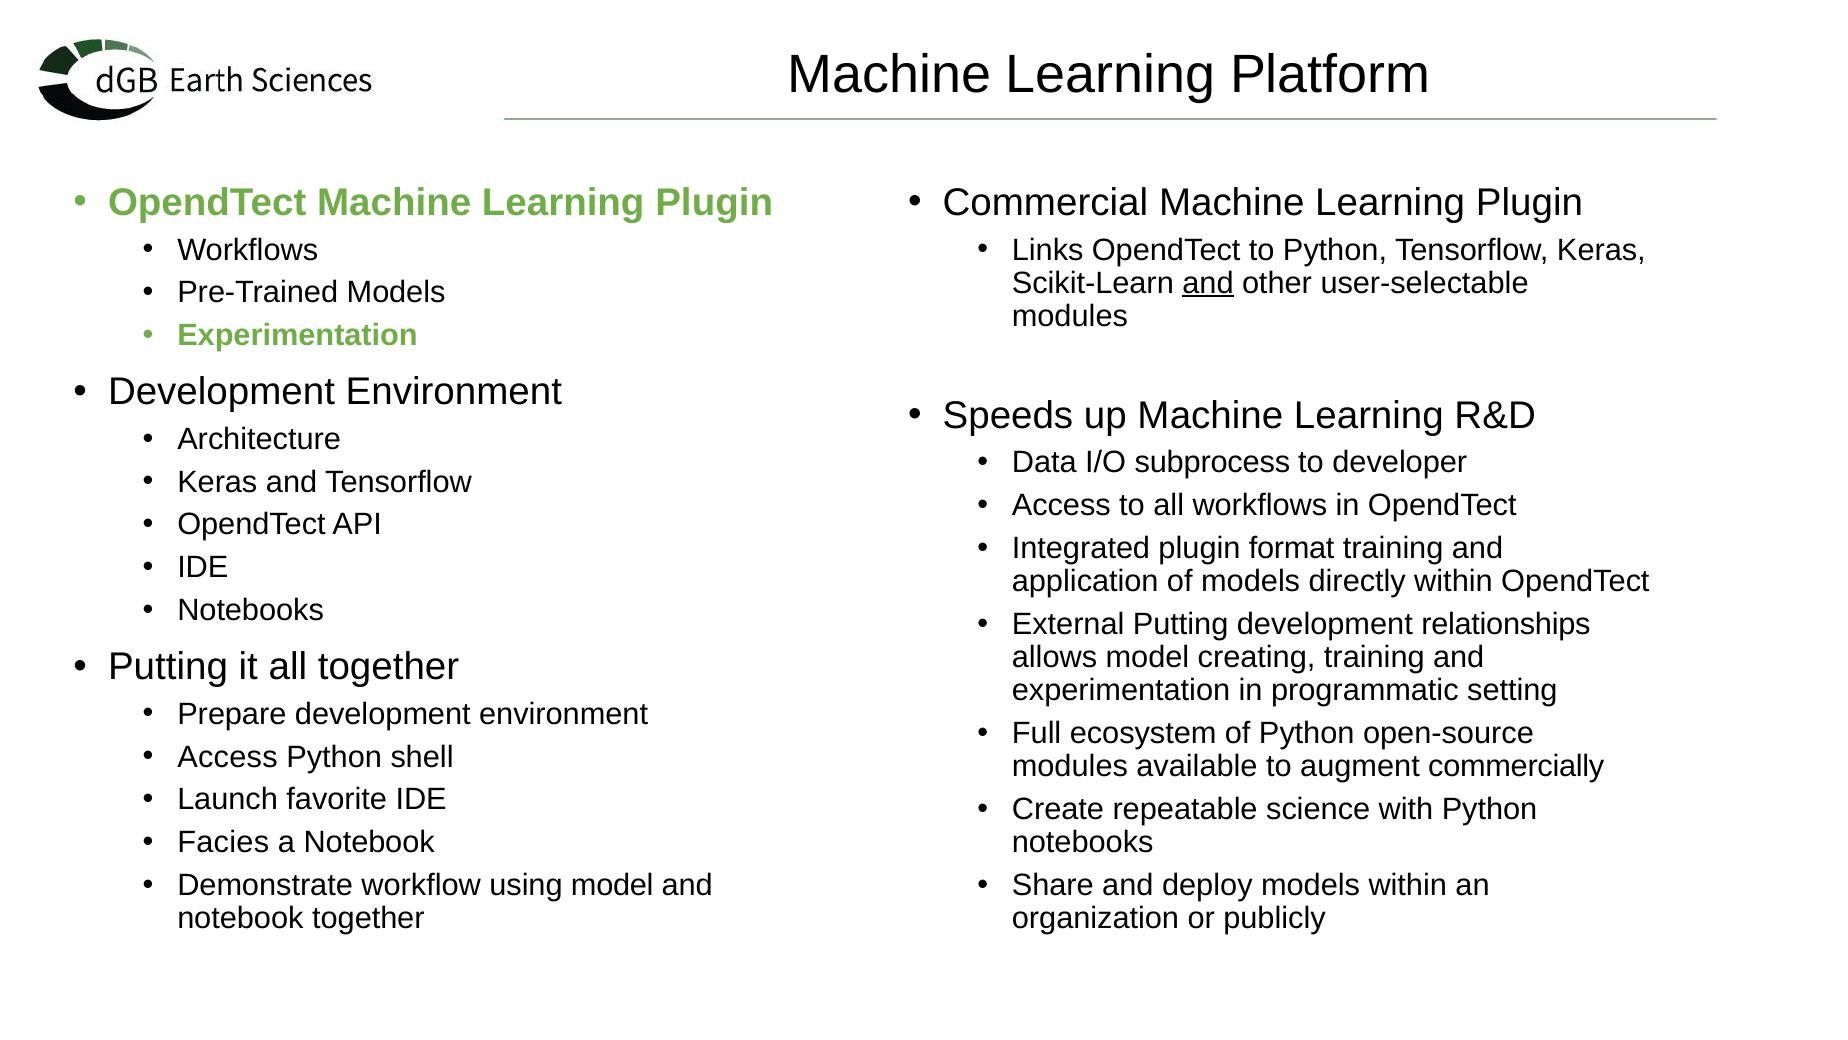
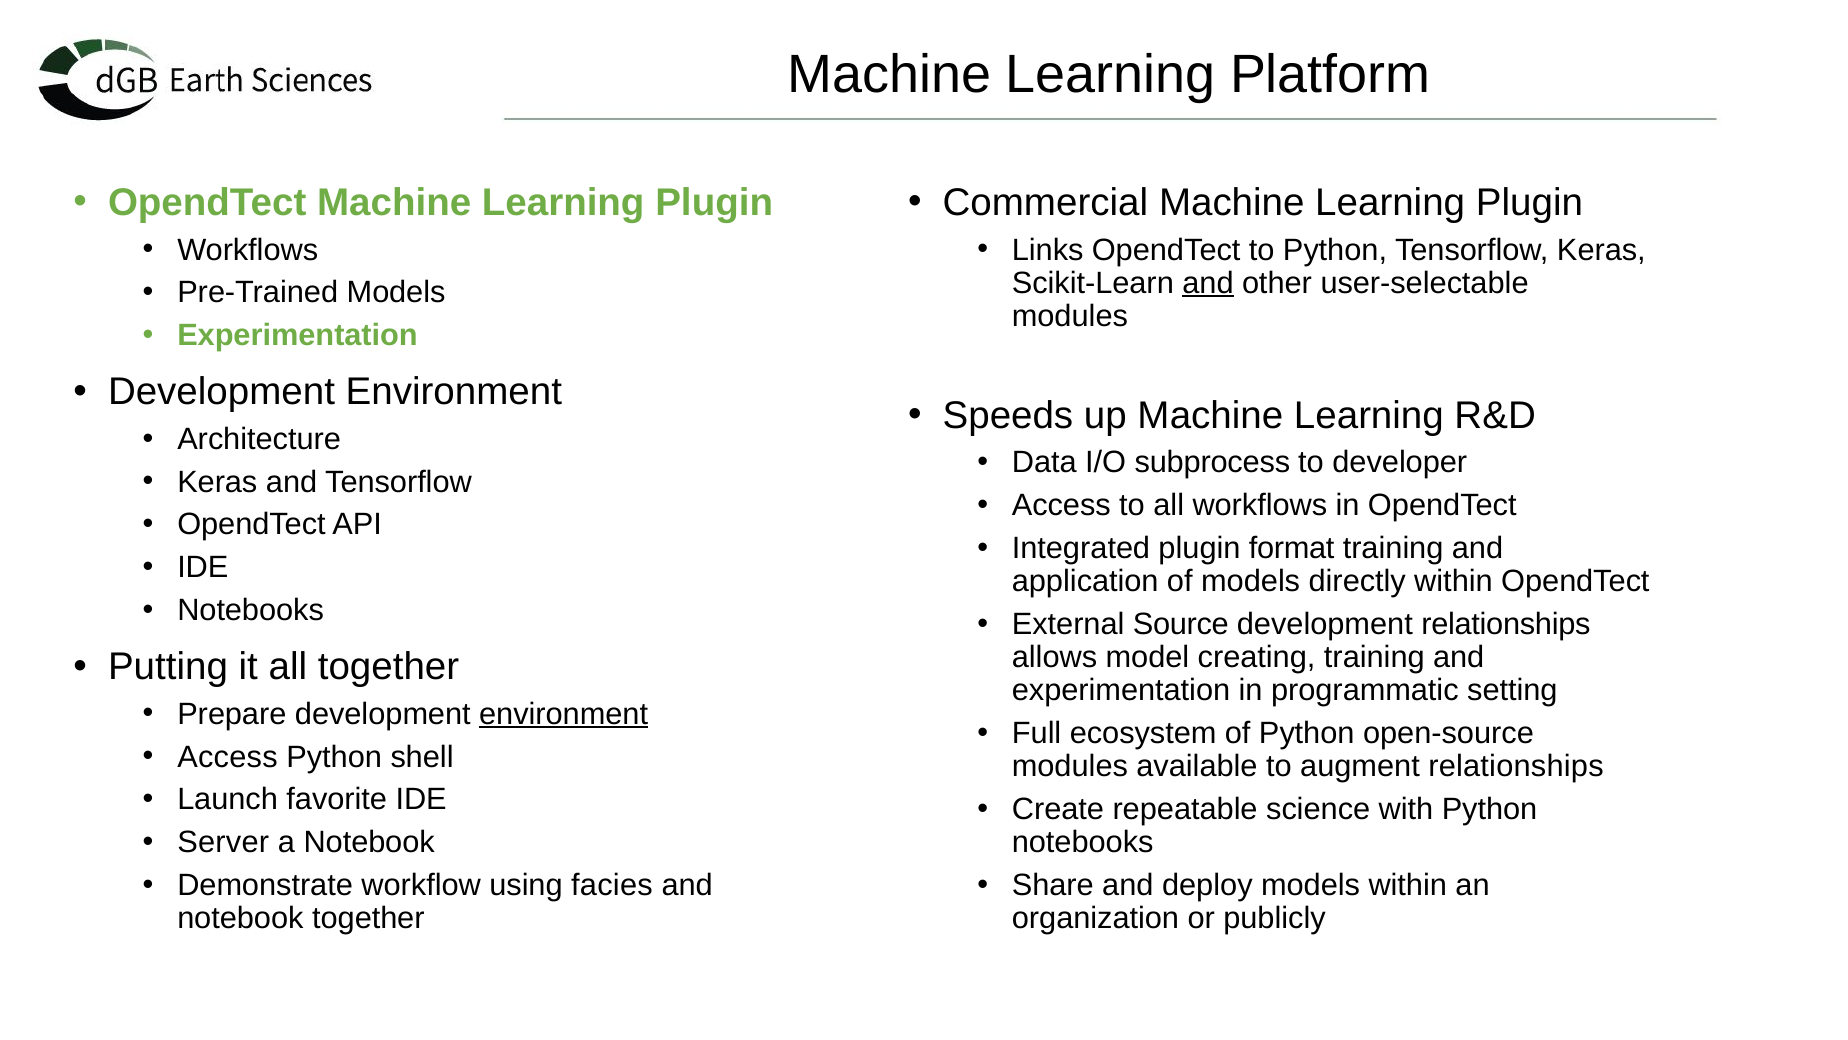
External Putting: Putting -> Source
environment at (564, 714) underline: none -> present
augment commercially: commercially -> relationships
Facies: Facies -> Server
using model: model -> facies
